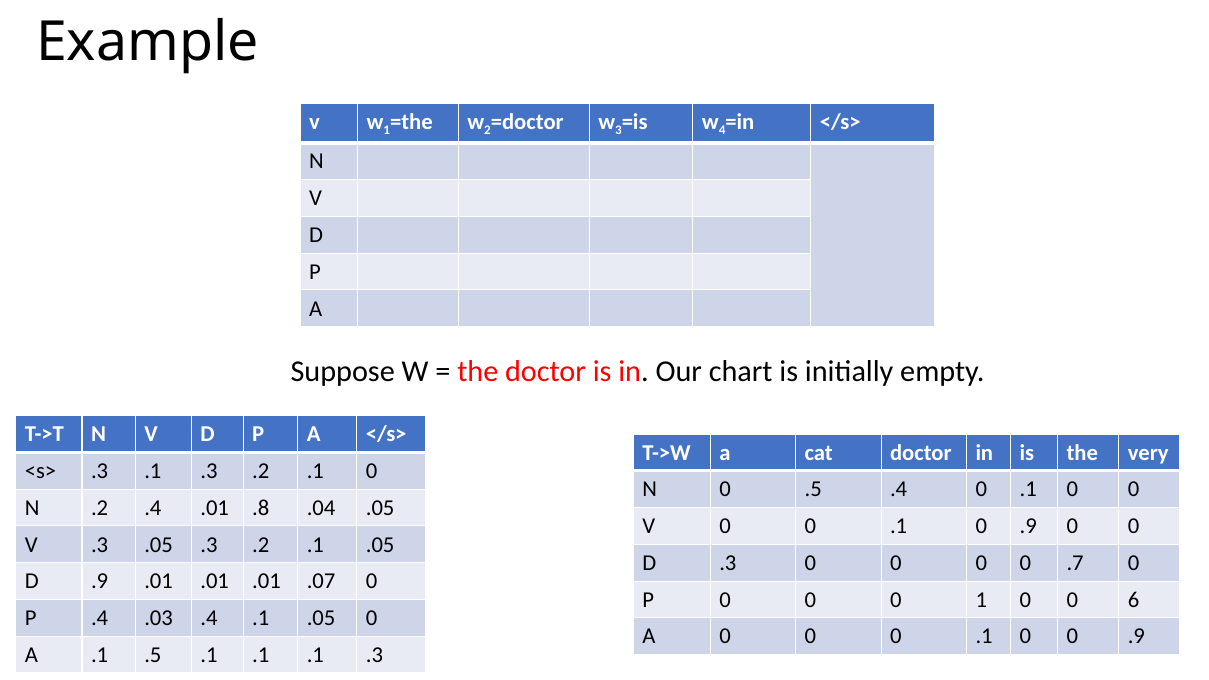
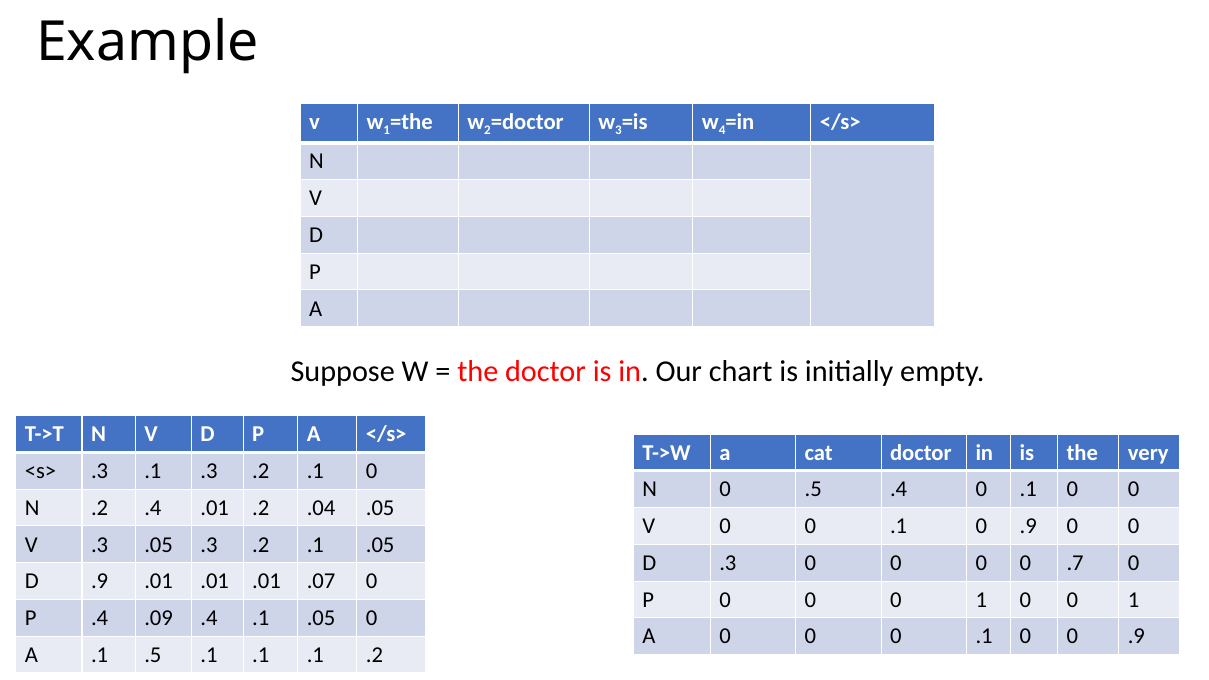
.01 .8: .8 -> .2
1 0 0 6: 6 -> 1
.03: .03 -> .09
.1 .1 .3: .3 -> .2
